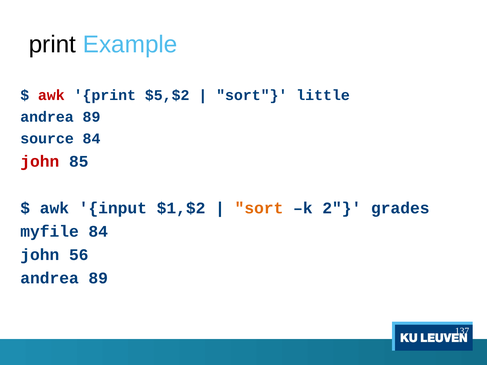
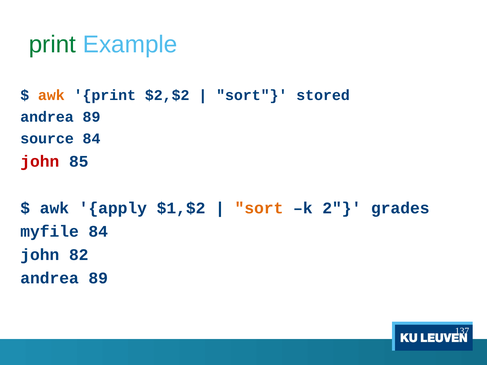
print at (52, 45) colour: black -> green
awk at (51, 95) colour: red -> orange
$5,$2: $5,$2 -> $2,$2
little: little -> stored
input: input -> apply
56: 56 -> 82
